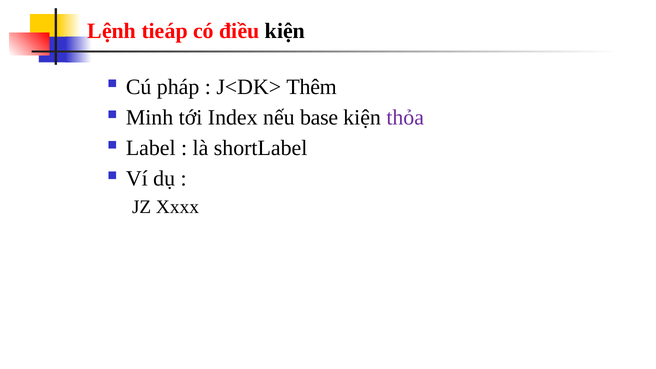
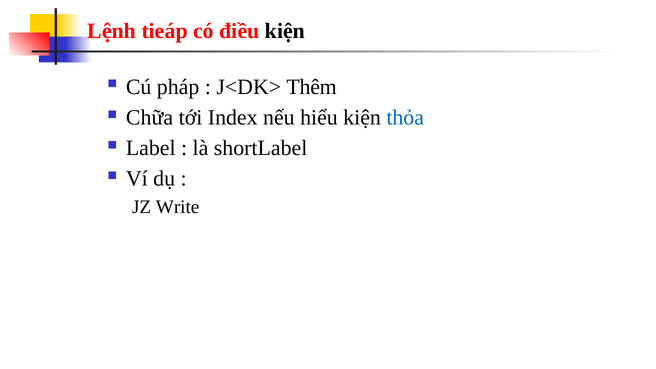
Minh: Minh -> Chữa
base: base -> hiểu
thỏa colour: purple -> blue
Xxxx: Xxxx -> Write
